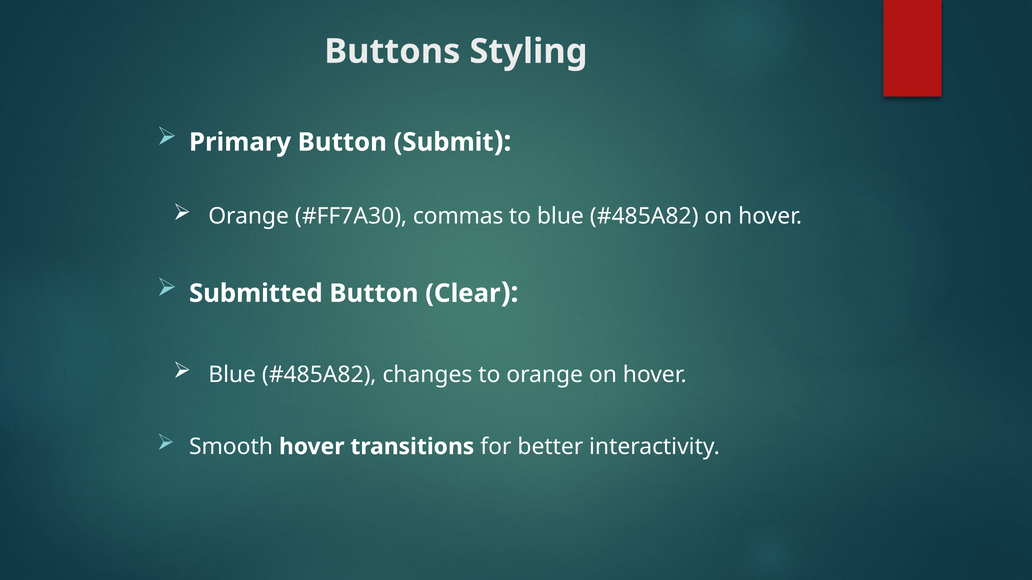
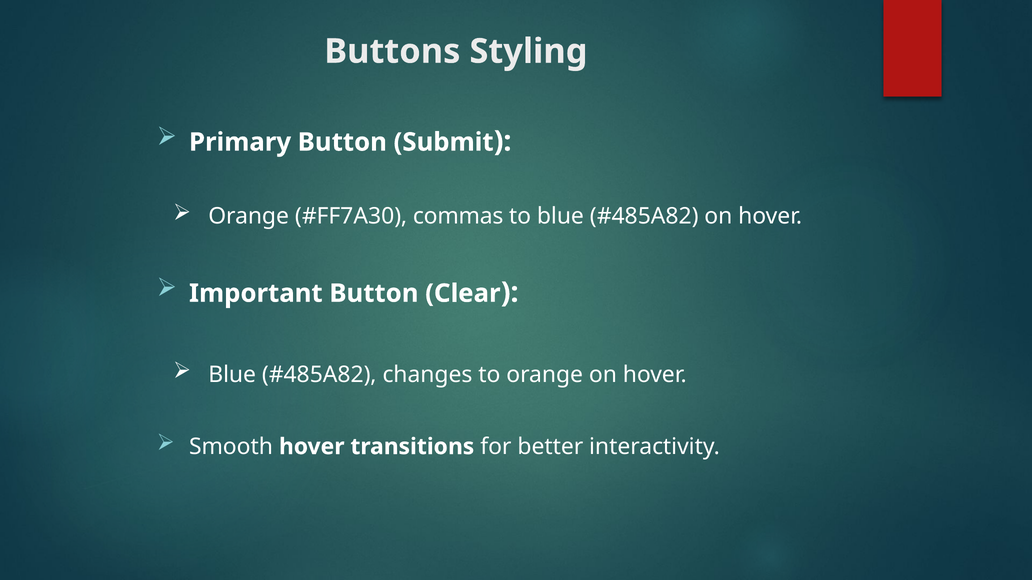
Submitted: Submitted -> Important
